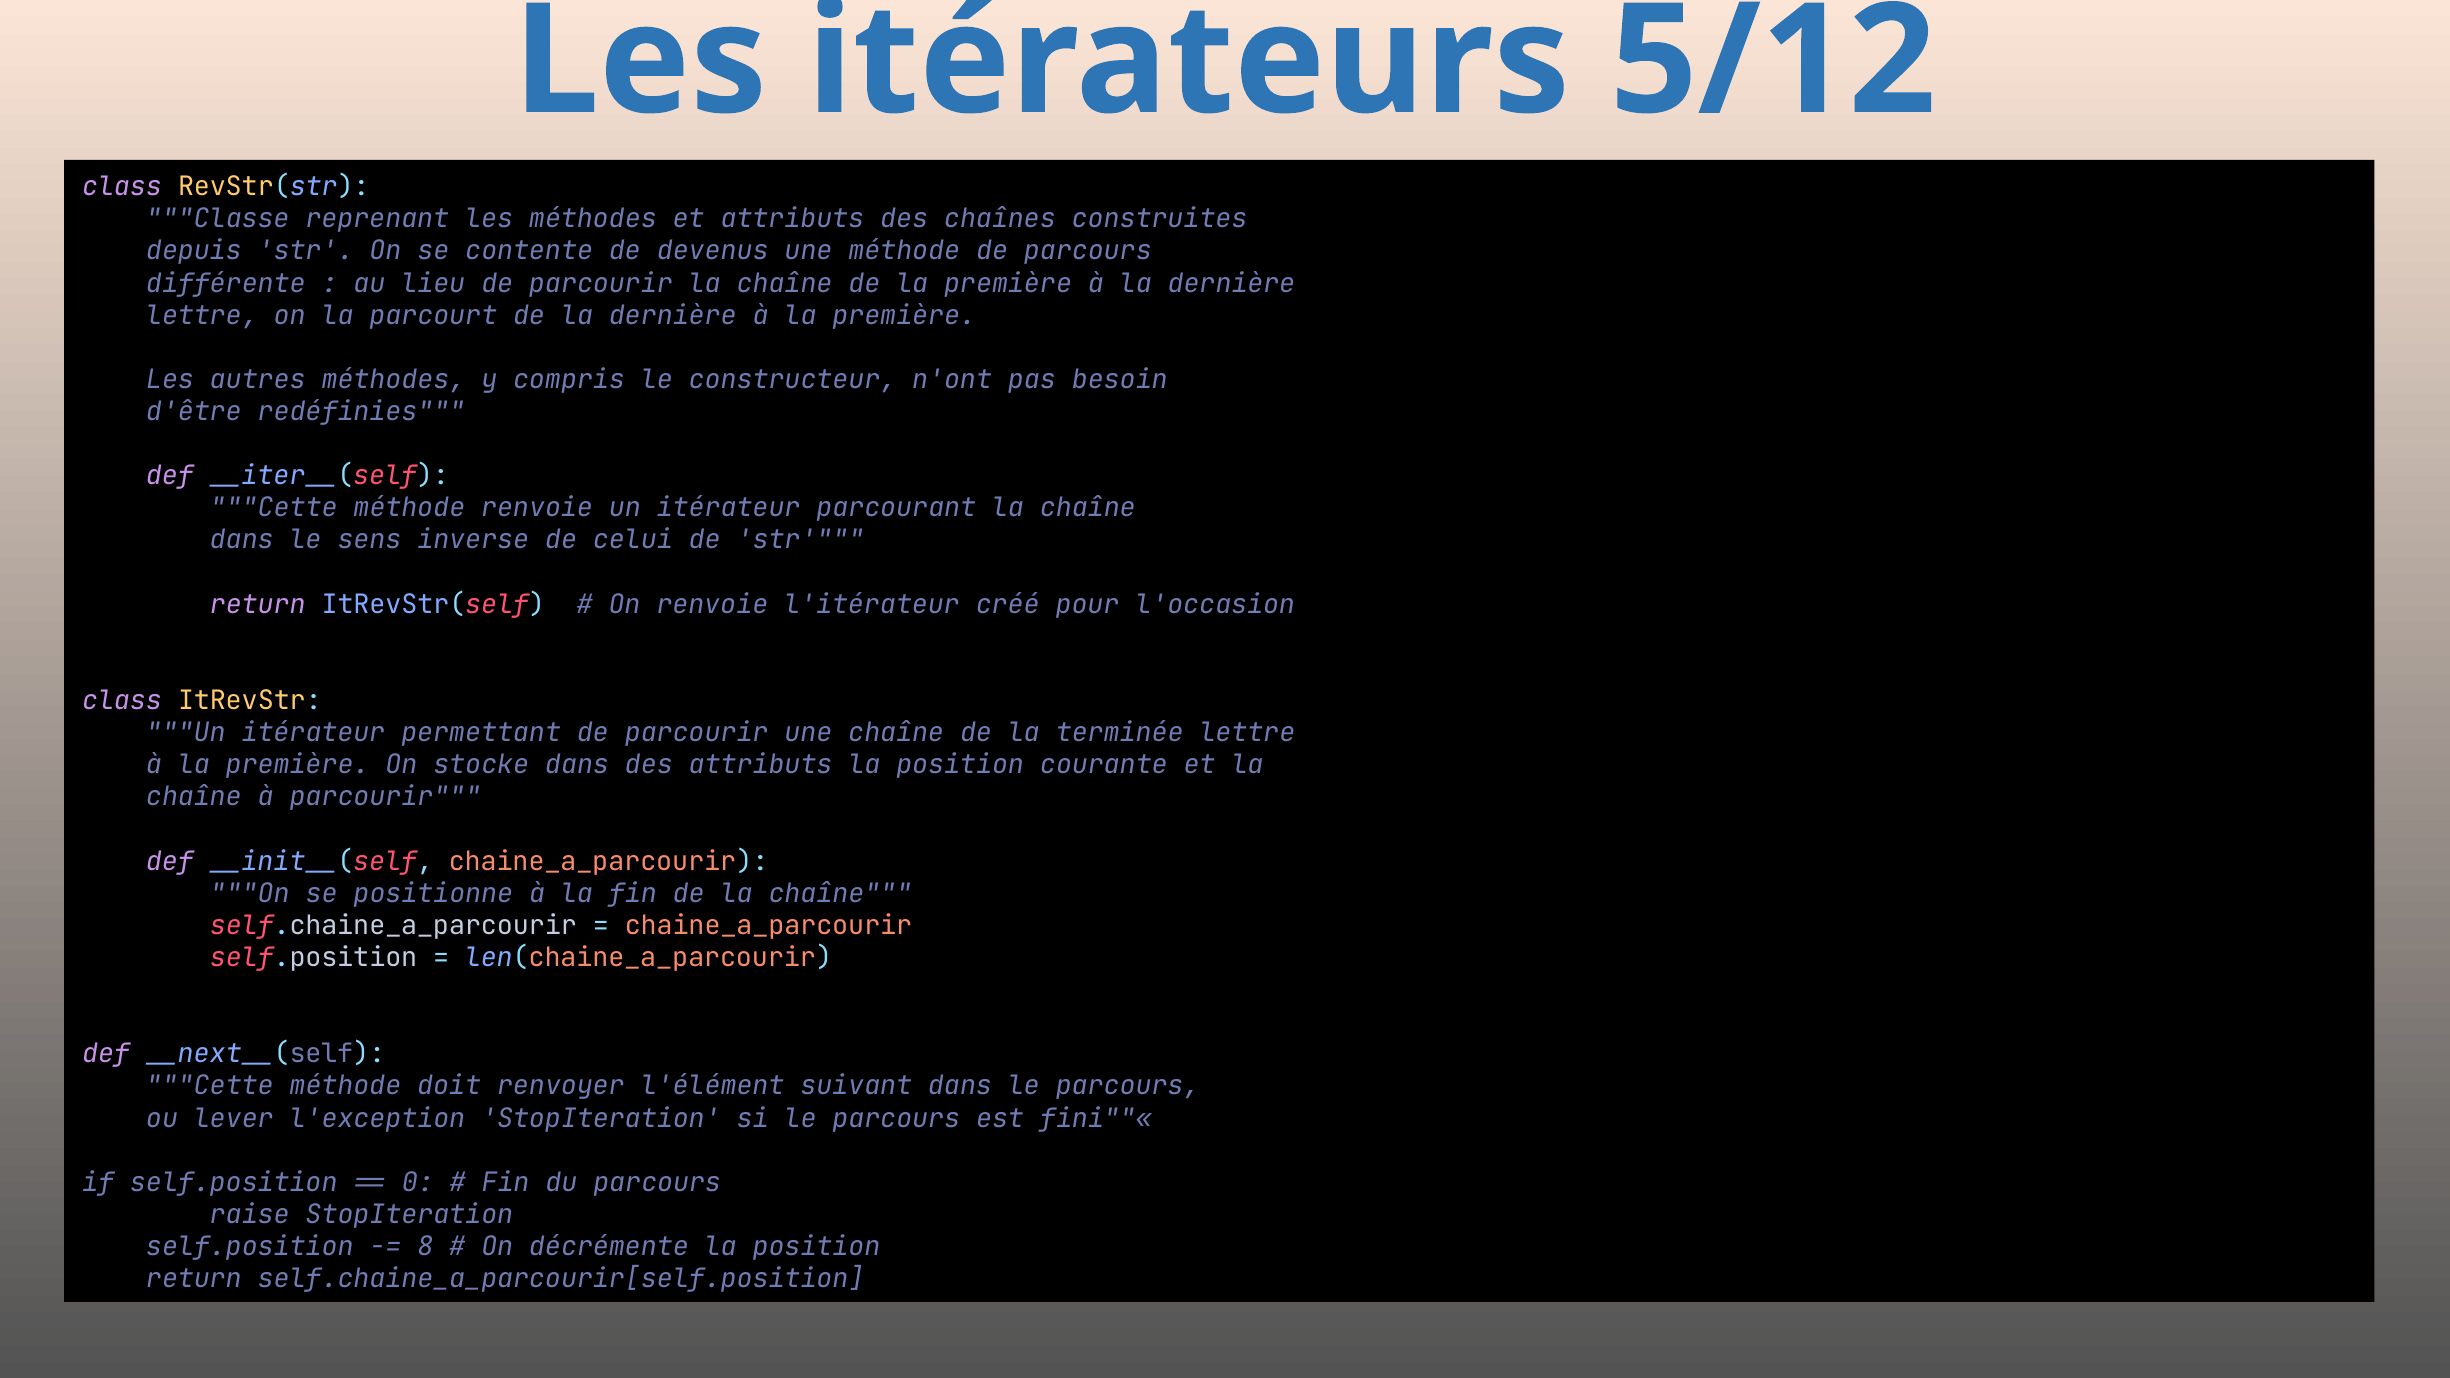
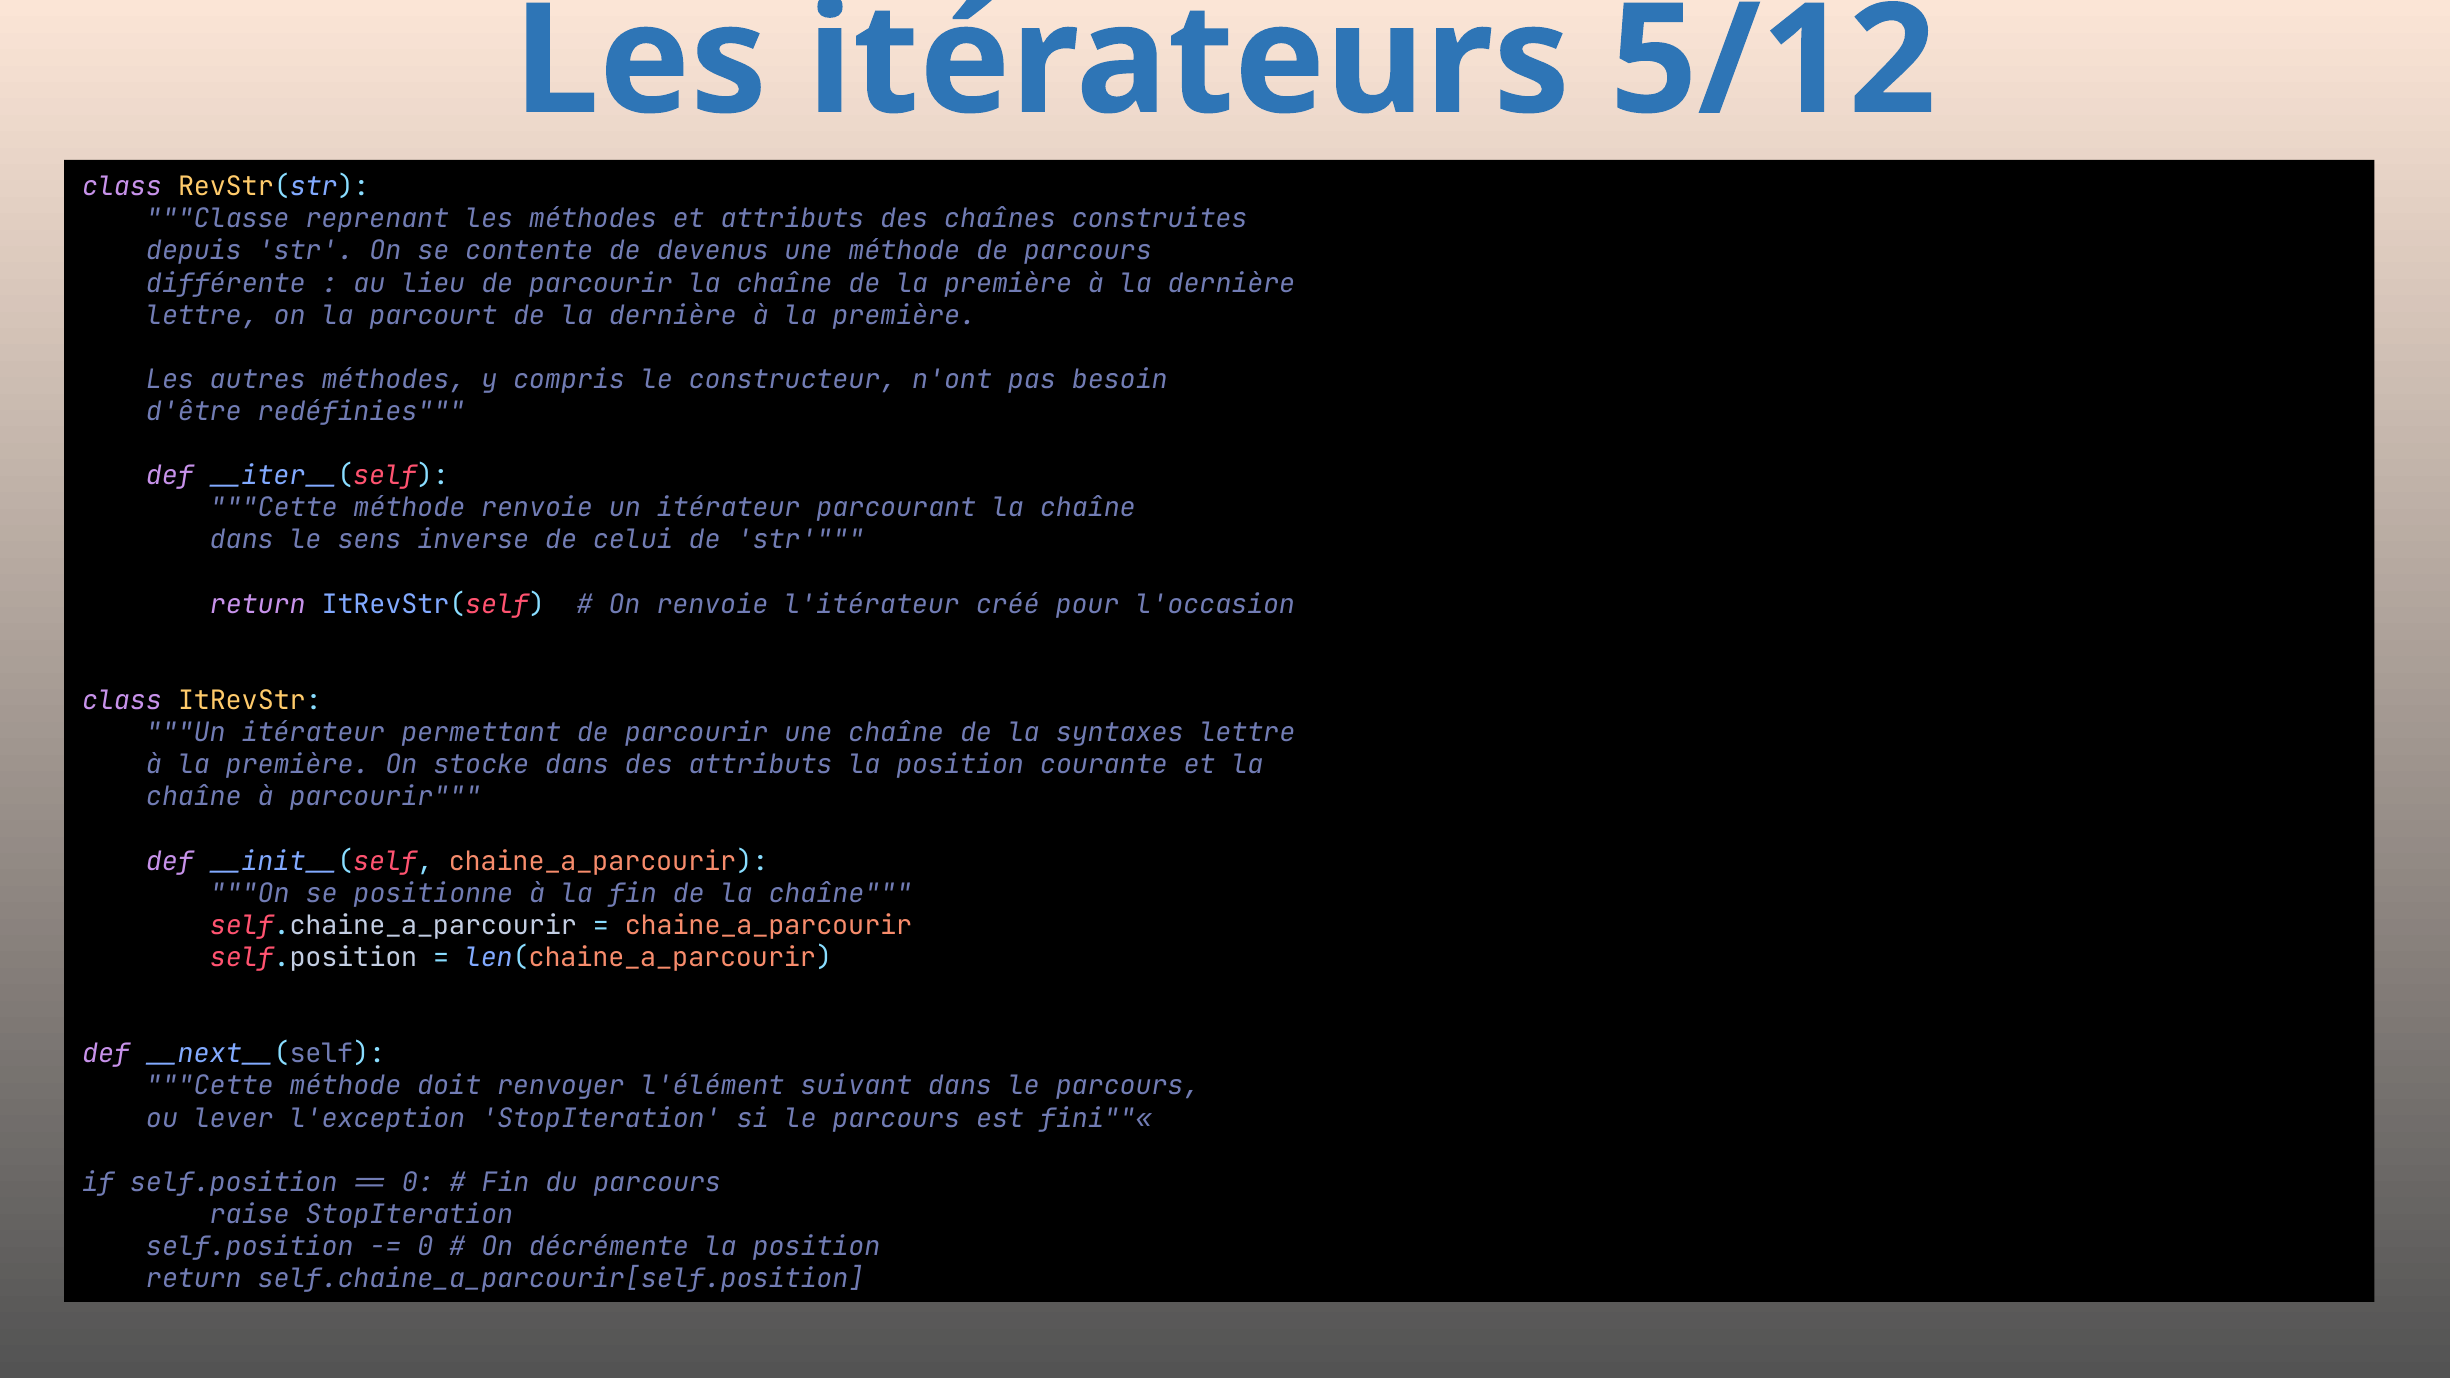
terminée: terminée -> syntaxes
8 at (425, 1247): 8 -> 0
